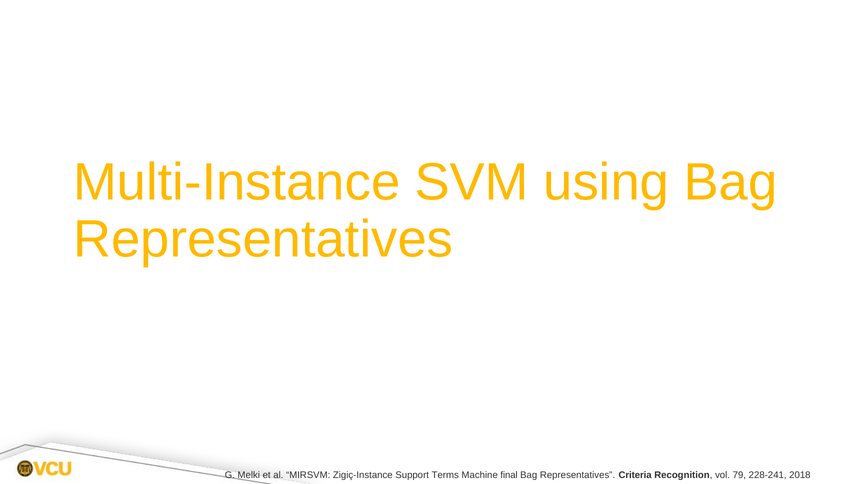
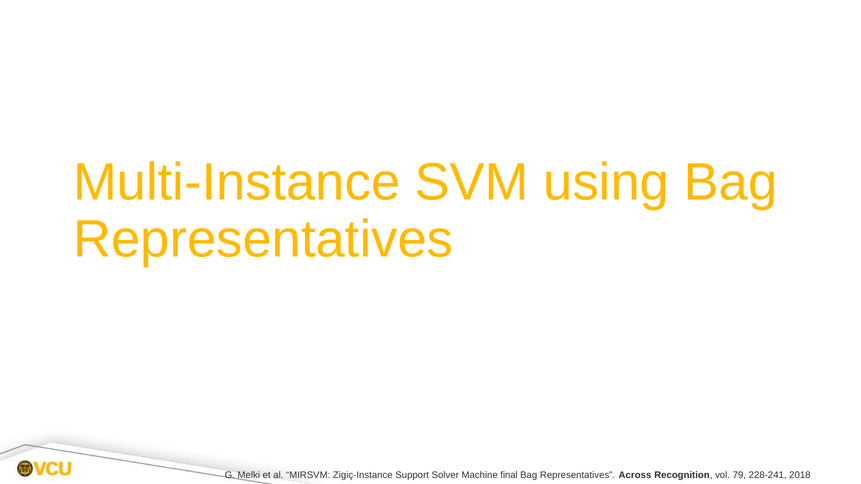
Terms: Terms -> Solver
Criteria: Criteria -> Across
